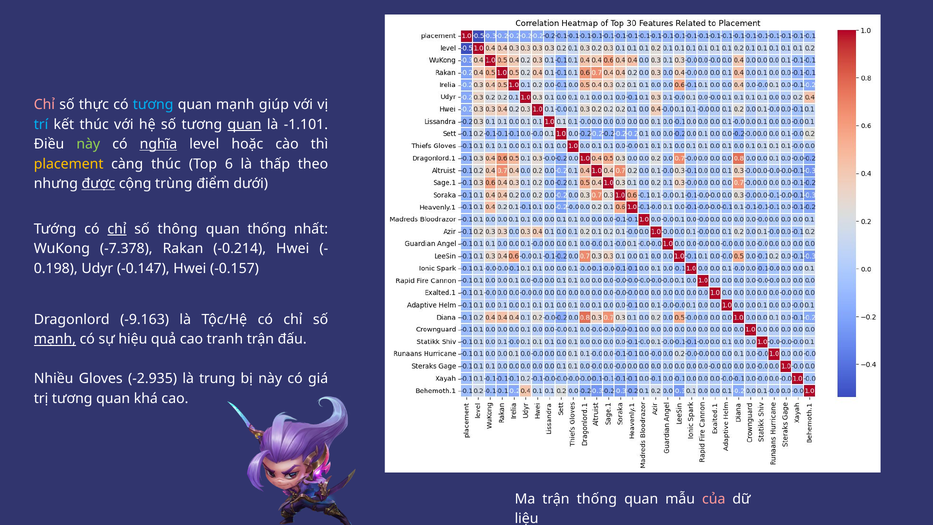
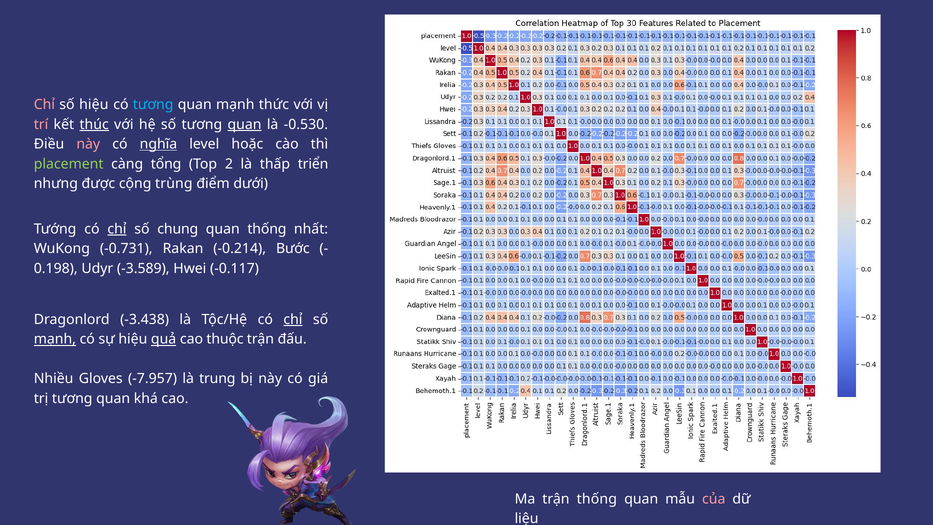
số thực: thực -> hiệu
giúp: giúp -> thức
trí colour: light blue -> pink
thúc at (94, 124) underline: none -> present
-1.101: -1.101 -> -0.530
này at (88, 144) colour: light green -> pink
placement colour: yellow -> light green
càng thúc: thúc -> tổng
6: 6 -> 2
theo: theo -> triển
được underline: present -> none
thông: thông -> chung
-7.378: -7.378 -> -0.731
-0.214 Hwei: Hwei -> Bước
-0.147: -0.147 -> -3.589
-0.157: -0.157 -> -0.117
-9.163: -9.163 -> -3.438
chỉ at (293, 320) underline: none -> present
quả underline: none -> present
tranh: tranh -> thuộc
-2.935: -2.935 -> -7.957
